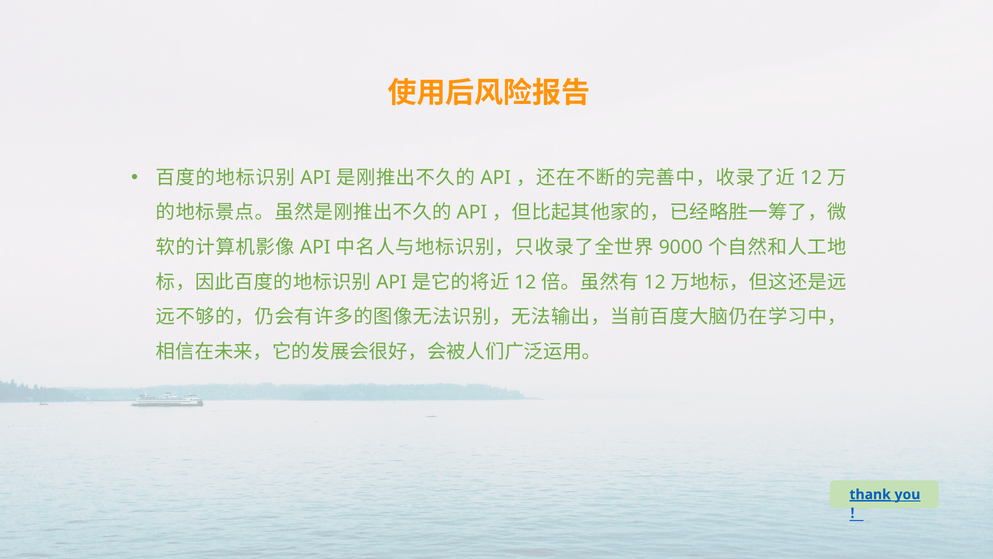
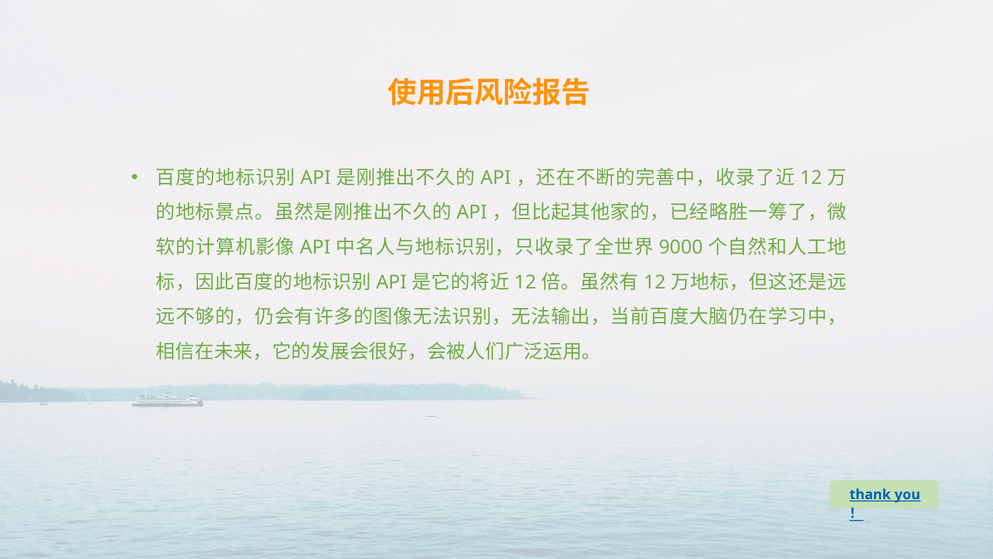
thank underline: present -> none
